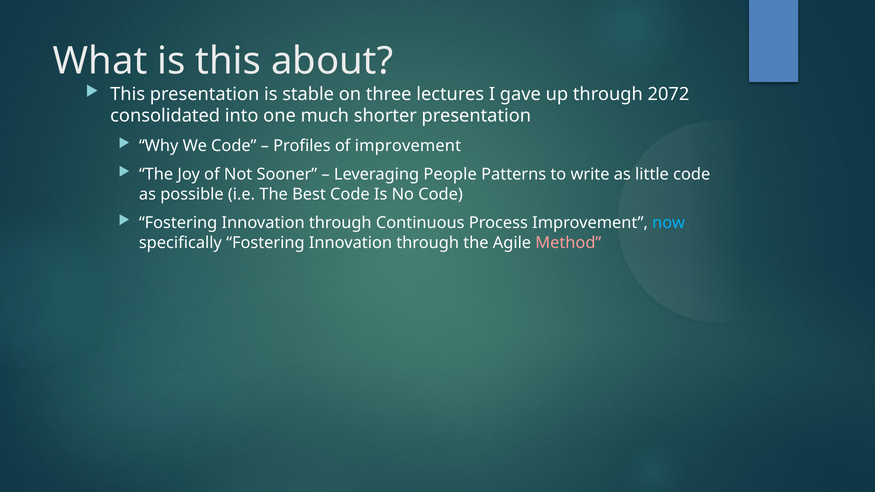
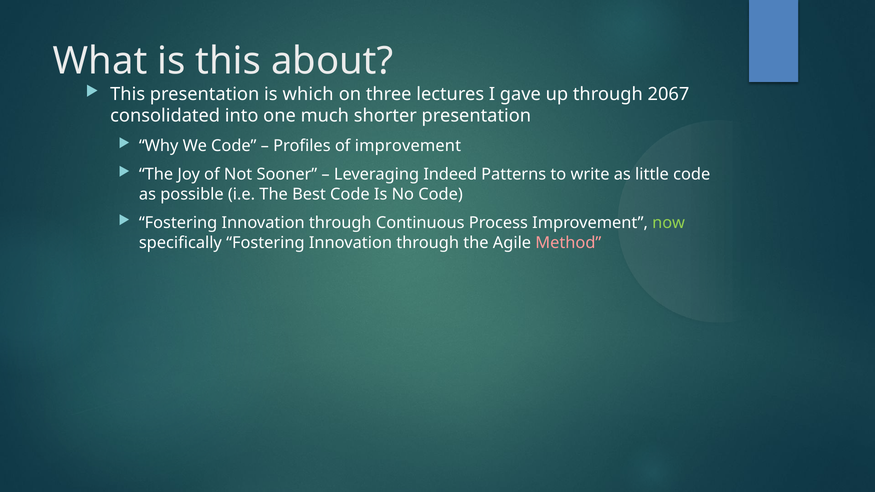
stable: stable -> which
2072: 2072 -> 2067
People: People -> Indeed
now colour: light blue -> light green
